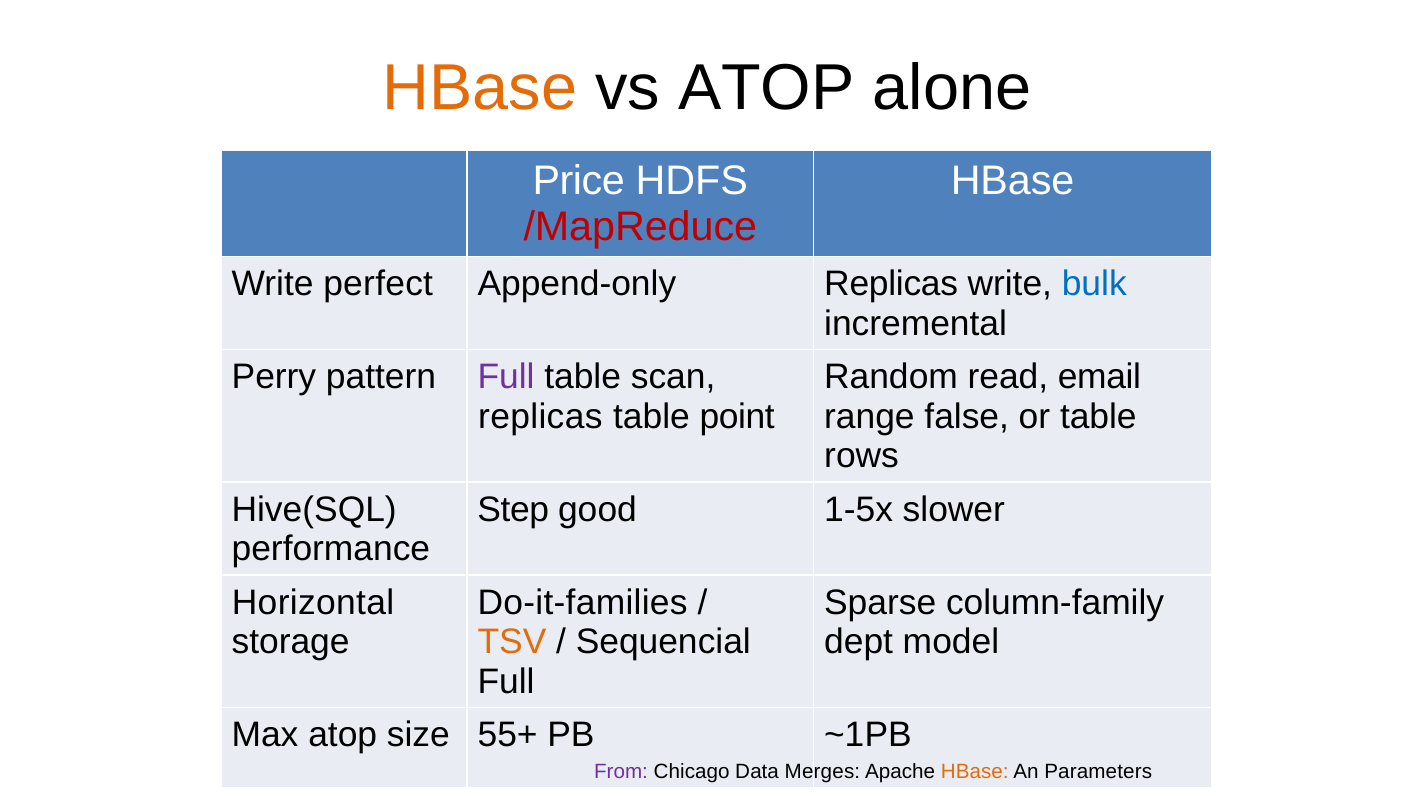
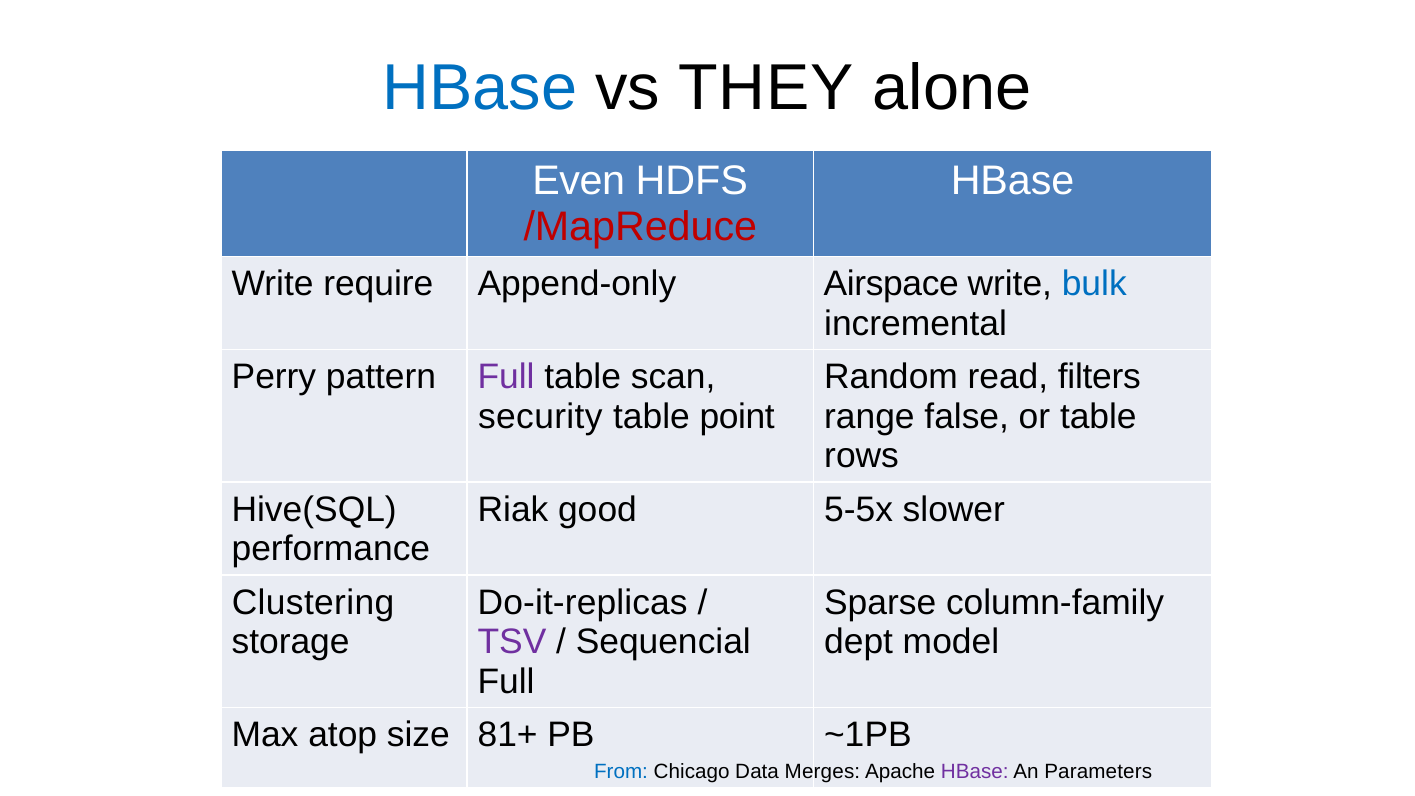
HBase at (480, 89) colour: orange -> blue
vs ATOP: ATOP -> THEY
Price: Price -> Even
perfect: perfect -> require
Append-only Replicas: Replicas -> Airspace
email: email -> filters
replicas at (540, 416): replicas -> security
Step: Step -> Riak
1-5x: 1-5x -> 5-5x
Horizontal: Horizontal -> Clustering
Do-it-families: Do-it-families -> Do-it-replicas
TSV colour: orange -> purple
55+: 55+ -> 81+
From colour: purple -> blue
HBase at (975, 772) colour: orange -> purple
